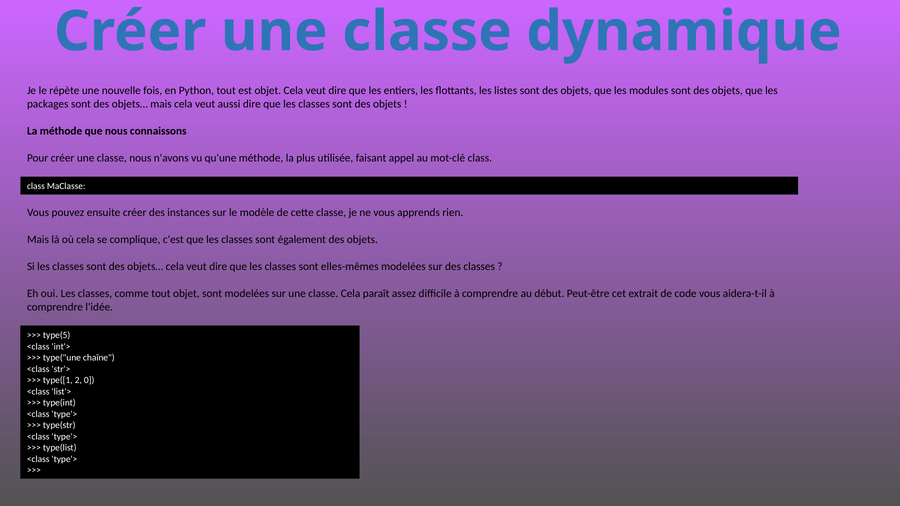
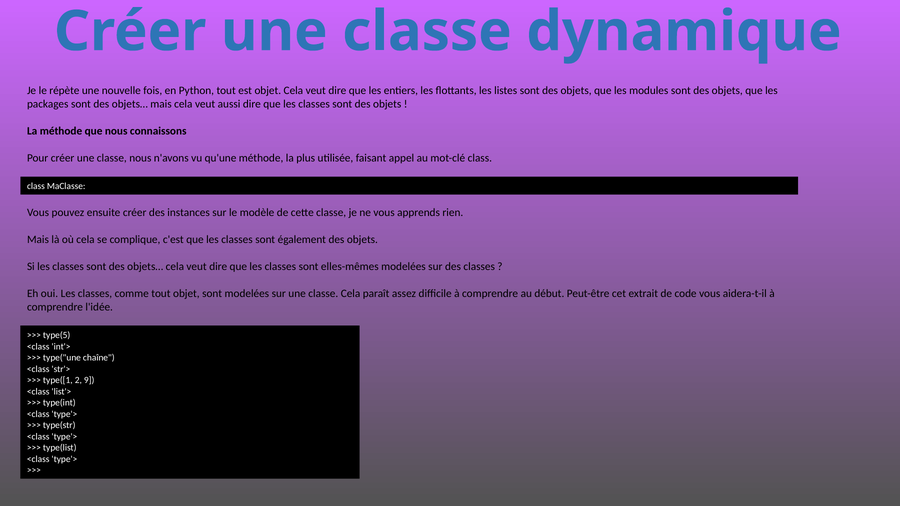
0: 0 -> 9
